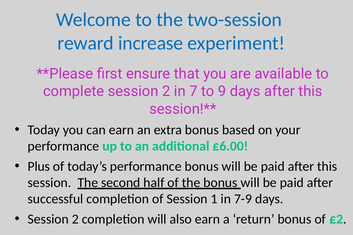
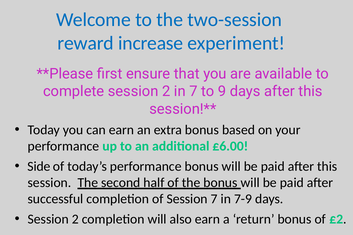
Plus: Plus -> Side
Session 1: 1 -> 7
